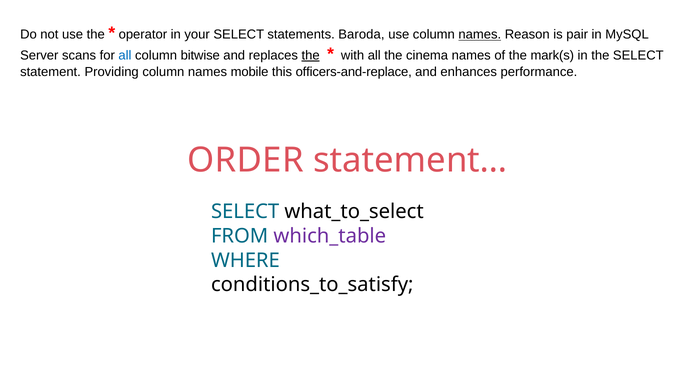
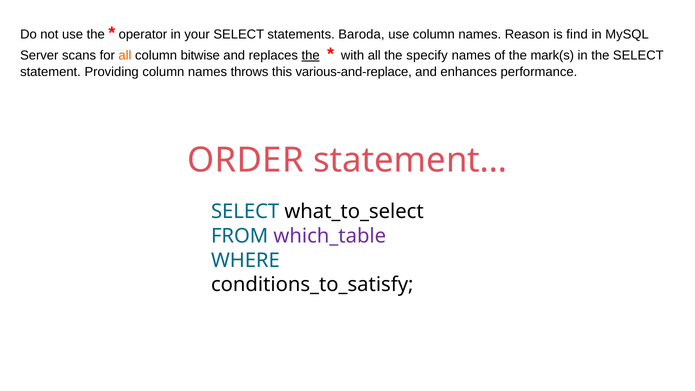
names at (480, 35) underline: present -> none
pair: pair -> find
all at (125, 55) colour: blue -> orange
cinema: cinema -> specify
mobile: mobile -> throws
officers-and-replace: officers-and-replace -> various-and-replace
